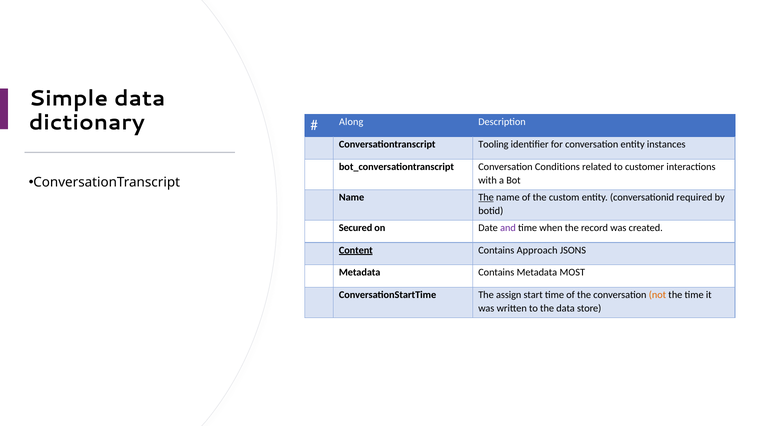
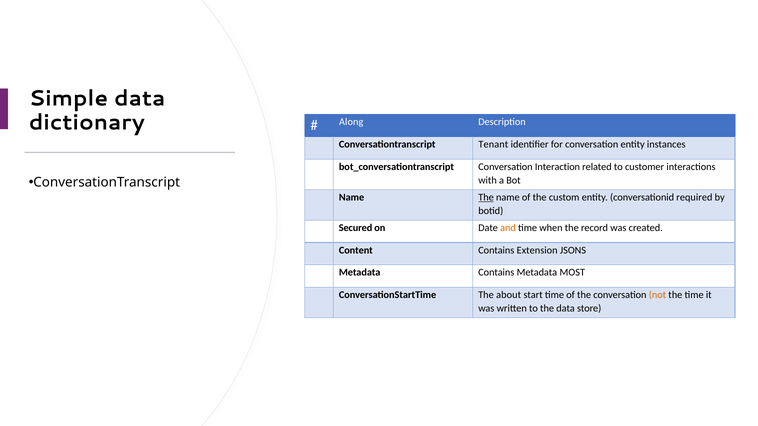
Tooling: Tooling -> Tenant
Conditions: Conditions -> Interaction
and colour: purple -> orange
Content underline: present -> none
Approach: Approach -> Extension
assign: assign -> about
